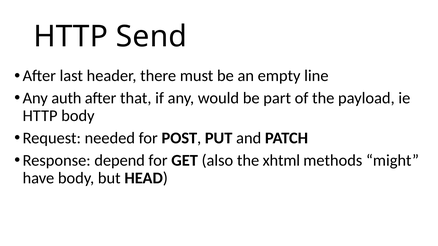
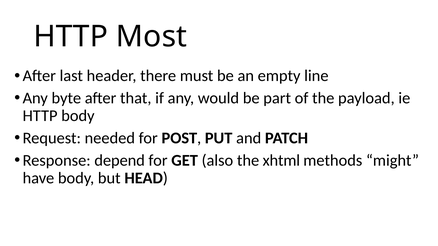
Send: Send -> Most
auth: auth -> byte
